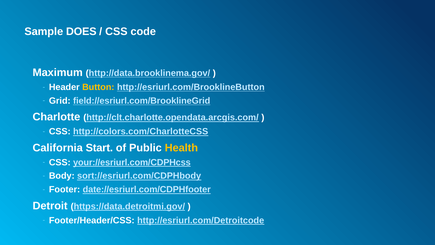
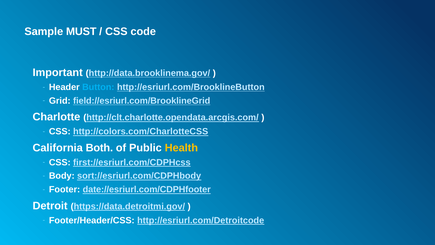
DOES: DOES -> MUST
Maximum: Maximum -> Important
Button colour: yellow -> light blue
Start: Start -> Both
your://esriurl.com/CDPHcss: your://esriurl.com/CDPHcss -> first://esriurl.com/CDPHcss
